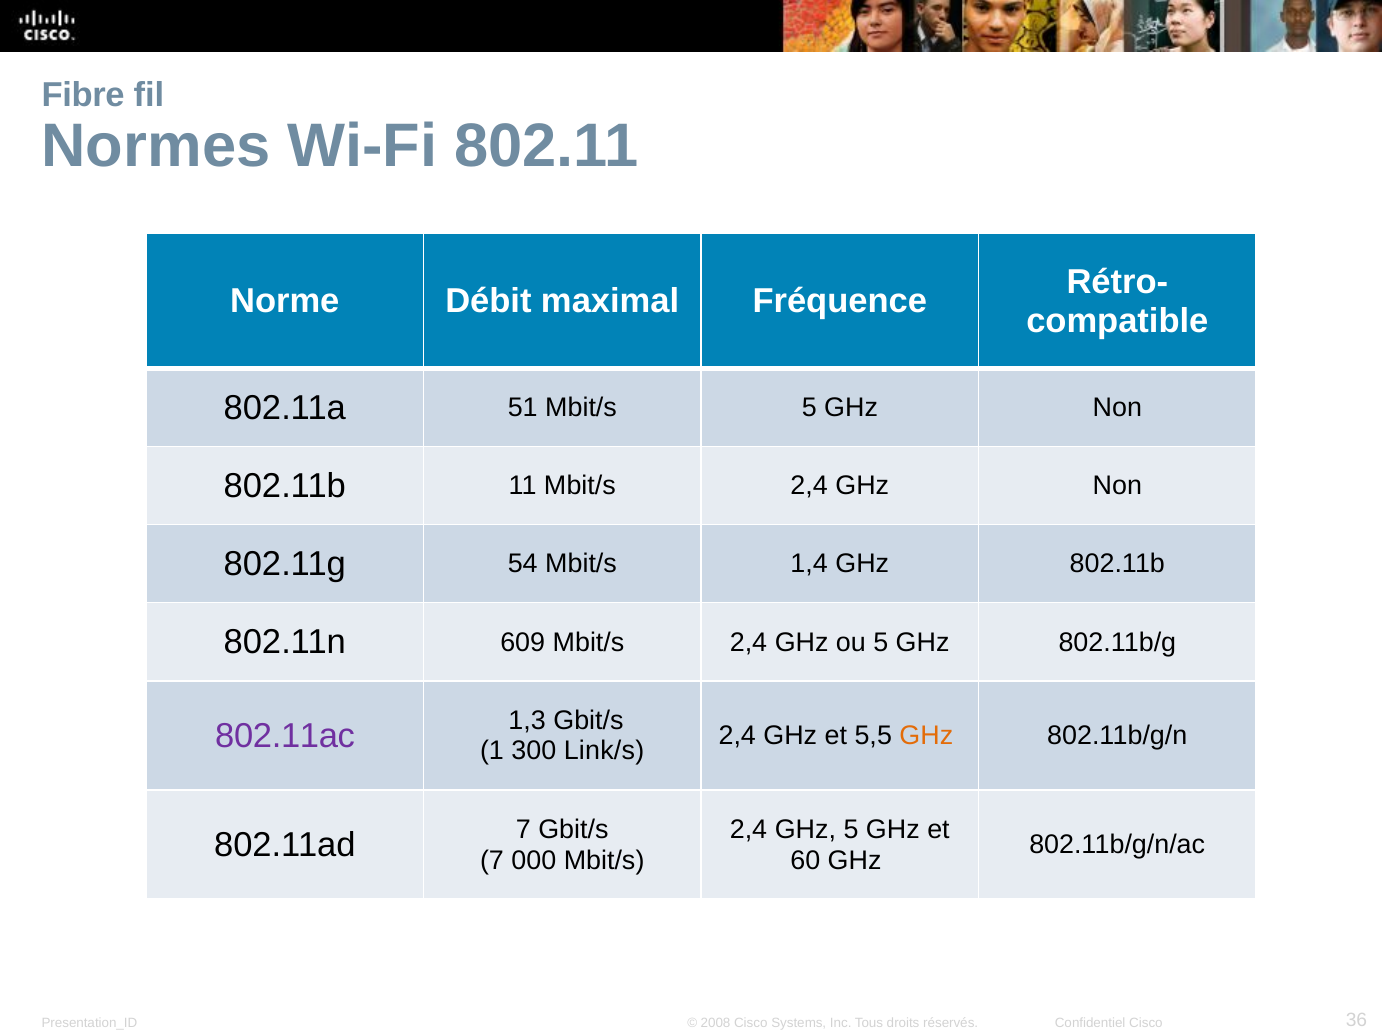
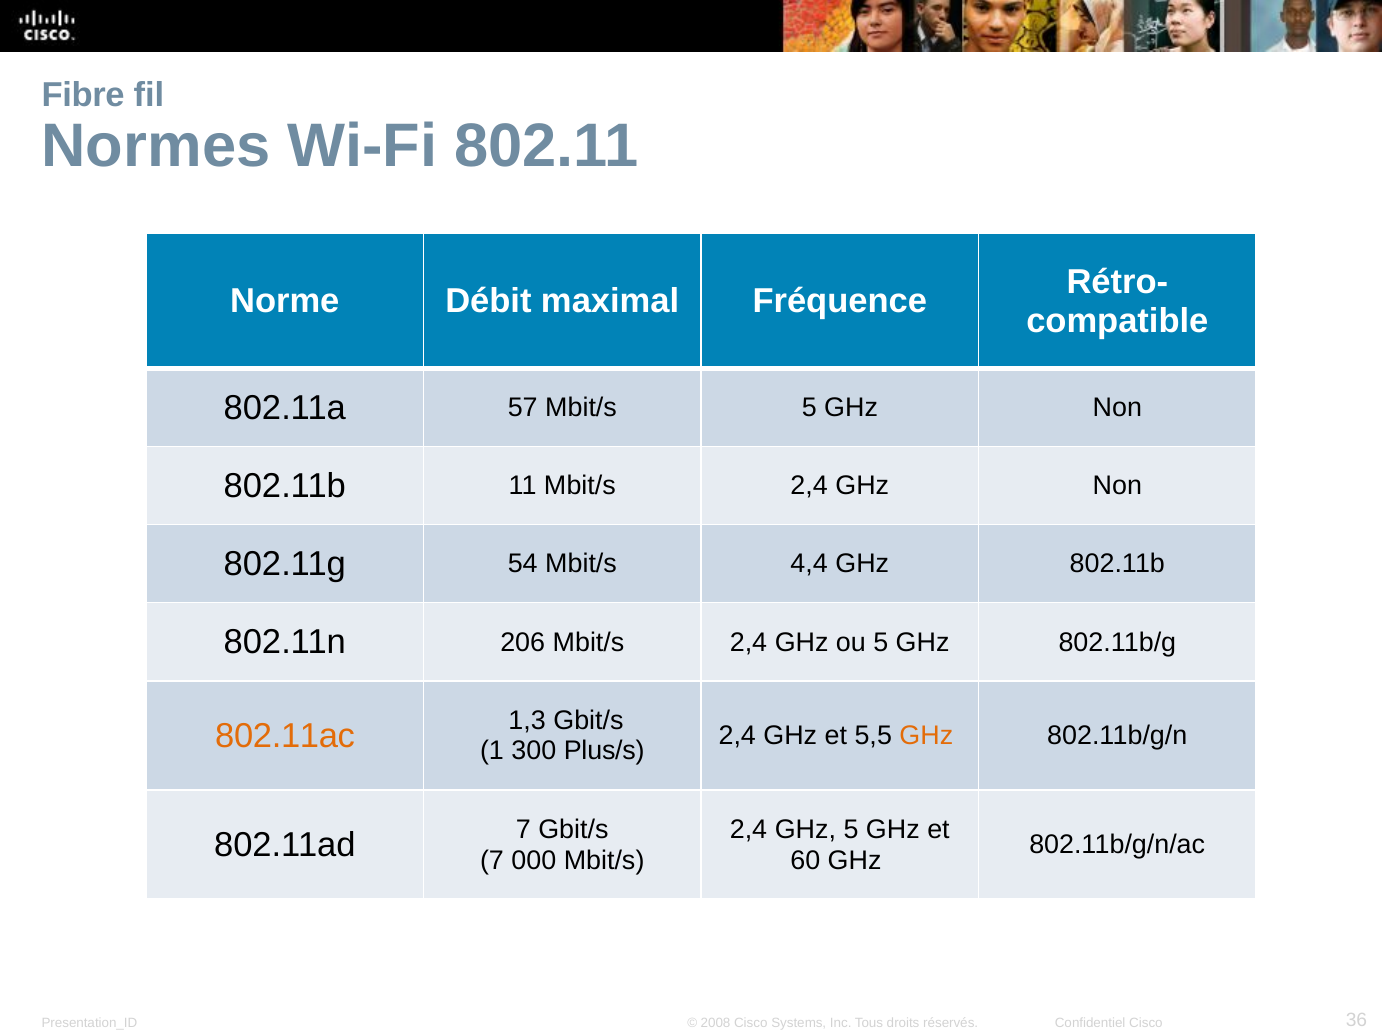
51: 51 -> 57
1,4: 1,4 -> 4,4
609: 609 -> 206
802.11ac colour: purple -> orange
Link/s: Link/s -> Plus/s
